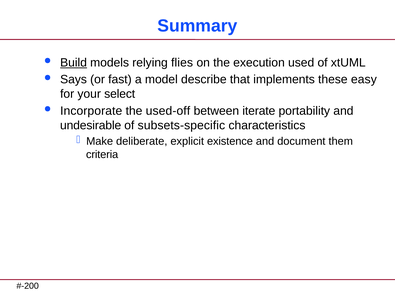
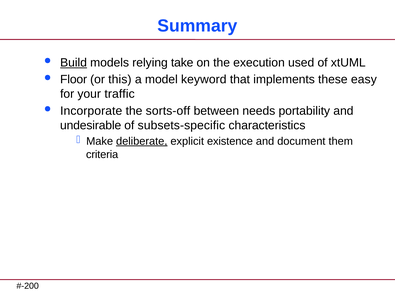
flies: flies -> take
Says: Says -> Floor
fast: fast -> this
describe: describe -> keyword
select: select -> traffic
used-off: used-off -> sorts-off
iterate: iterate -> needs
deliberate underline: none -> present
